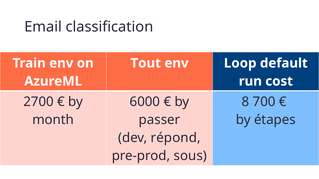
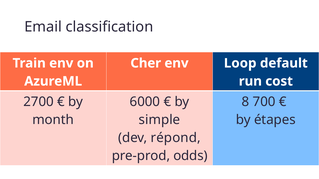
Tout: Tout -> Cher
passer: passer -> simple
sous: sous -> odds
